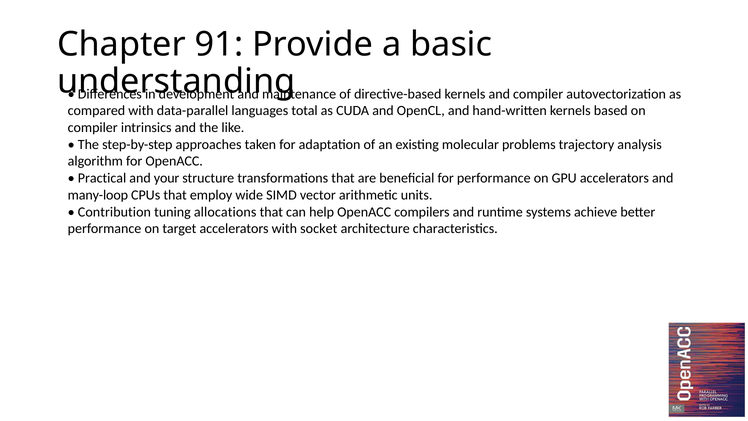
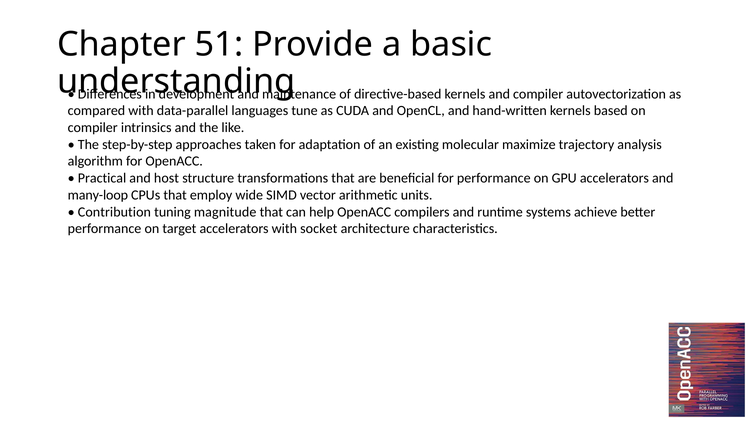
91: 91 -> 51
total: total -> tune
problems: problems -> maximize
your: your -> host
allocations: allocations -> magnitude
